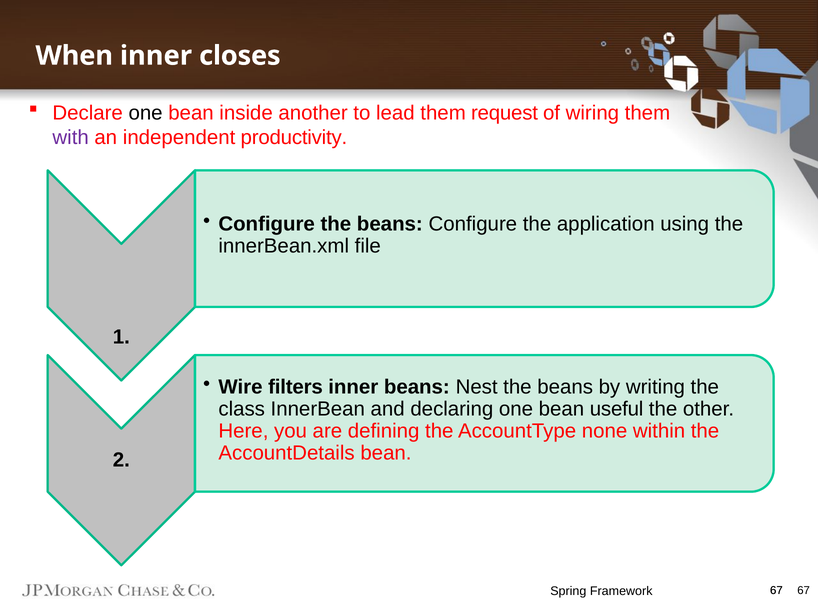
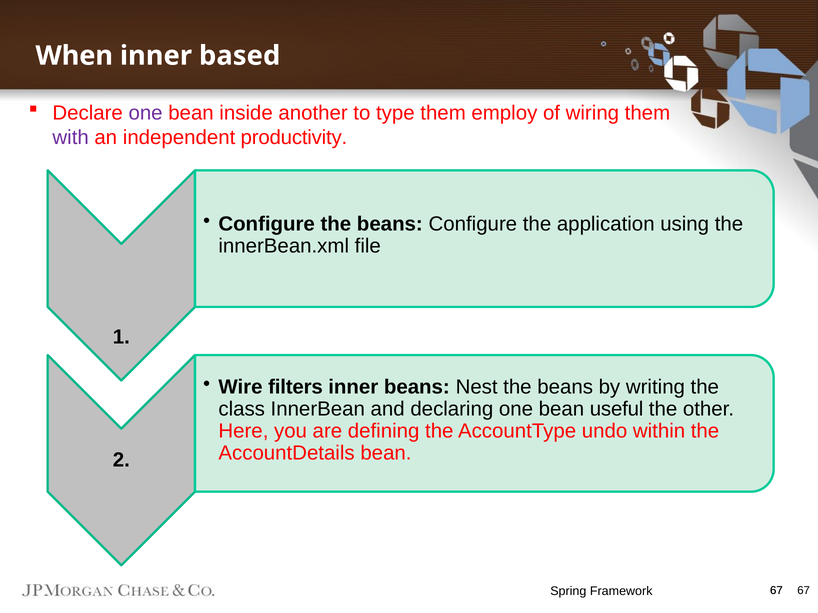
closes: closes -> based
one at (146, 113) colour: black -> purple
lead: lead -> type
request: request -> employ
none: none -> undo
